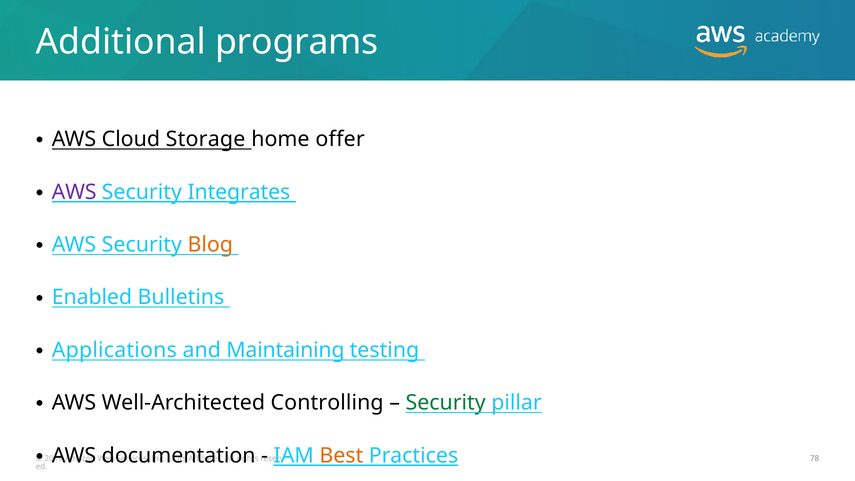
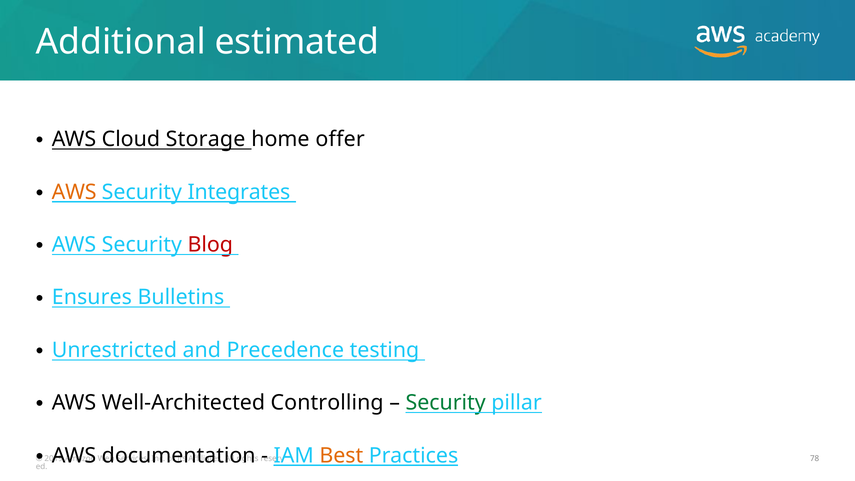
programs: programs -> estimated
AWS at (74, 192) colour: purple -> orange
Blog colour: orange -> red
Enabled: Enabled -> Ensures
Applications: Applications -> Unrestricted
Maintaining: Maintaining -> Precedence
